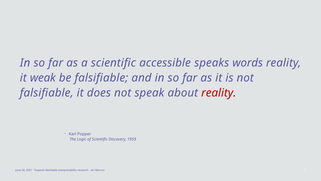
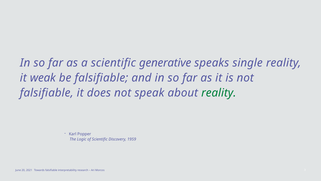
accessible: accessible -> generative
words: words -> single
reality at (219, 93) colour: red -> green
